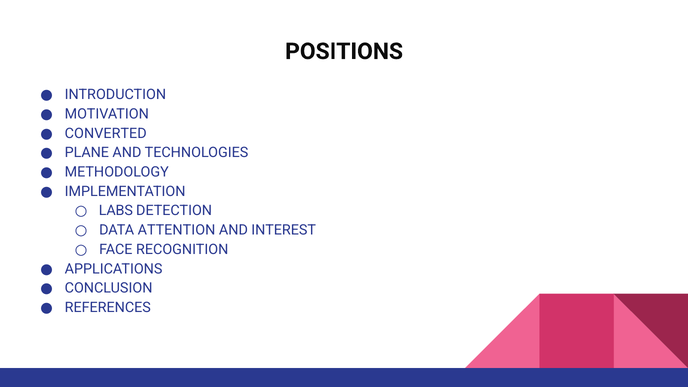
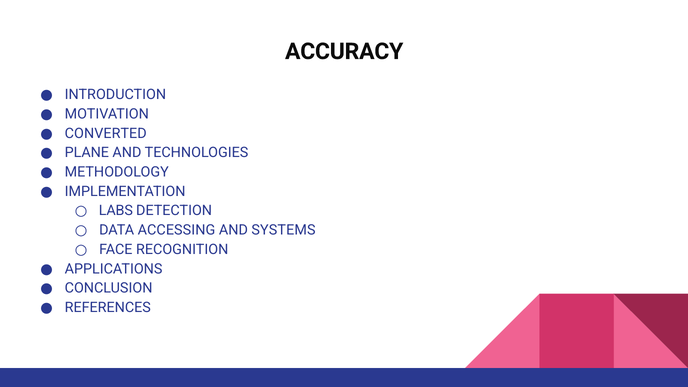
POSITIONS: POSITIONS -> ACCURACY
ATTENTION: ATTENTION -> ACCESSING
INTEREST: INTEREST -> SYSTEMS
